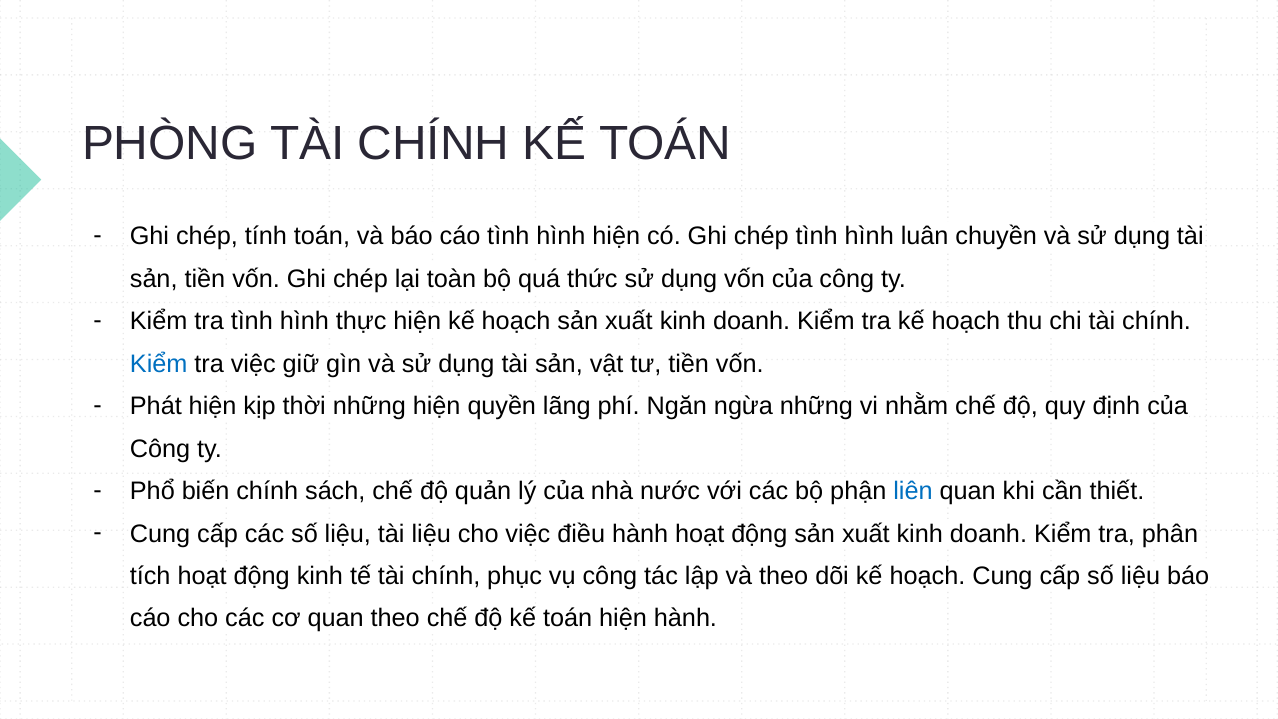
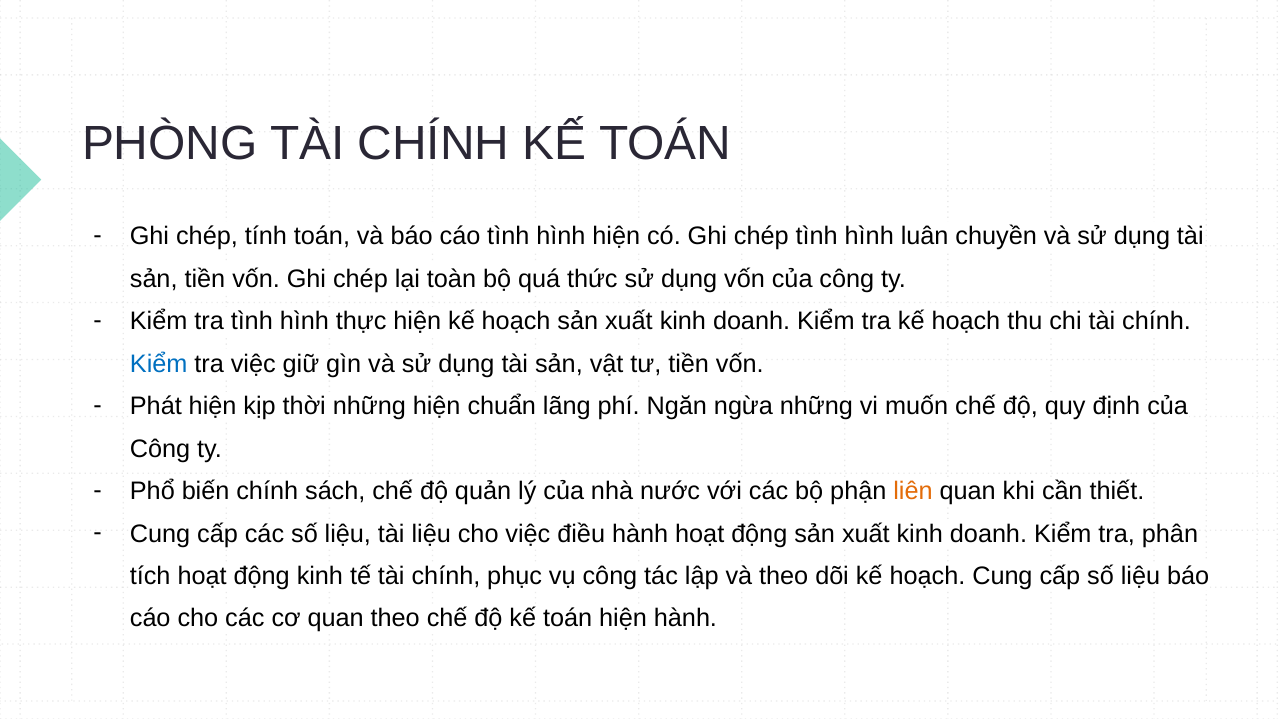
quyền: quyền -> chuẩn
nhằm: nhằm -> muốn
liên colour: blue -> orange
